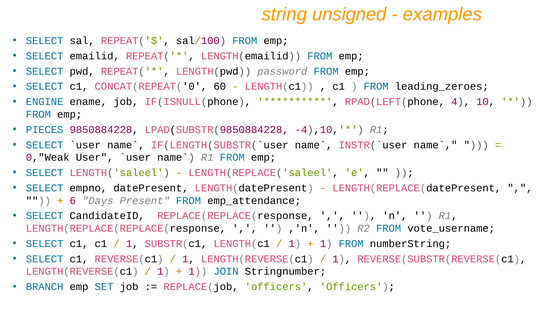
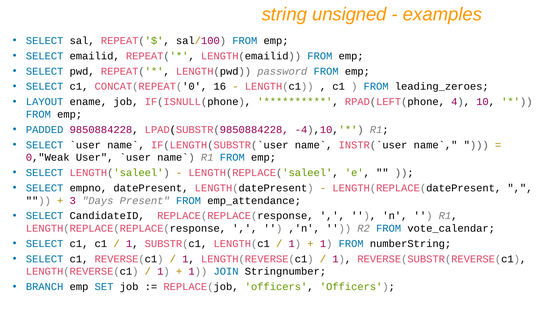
60: 60 -> 16
ENGINE: ENGINE -> LAYOUT
PIECES: PIECES -> PADDED
6: 6 -> 3
vote_username: vote_username -> vote_calendar
